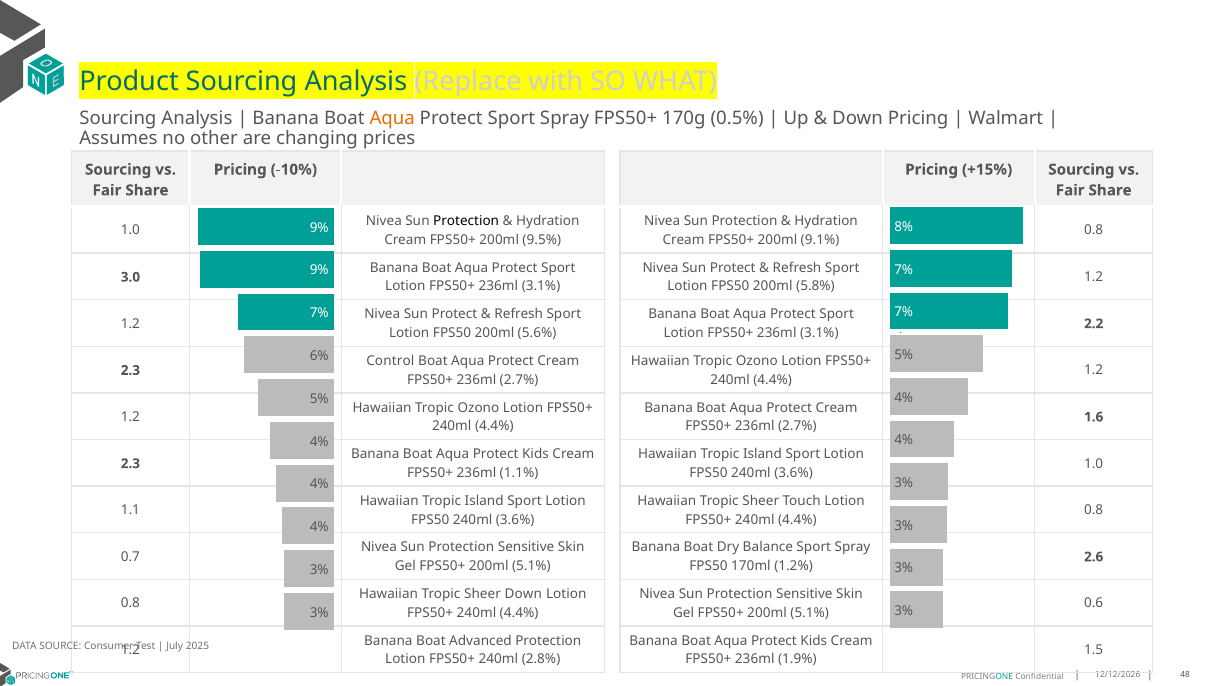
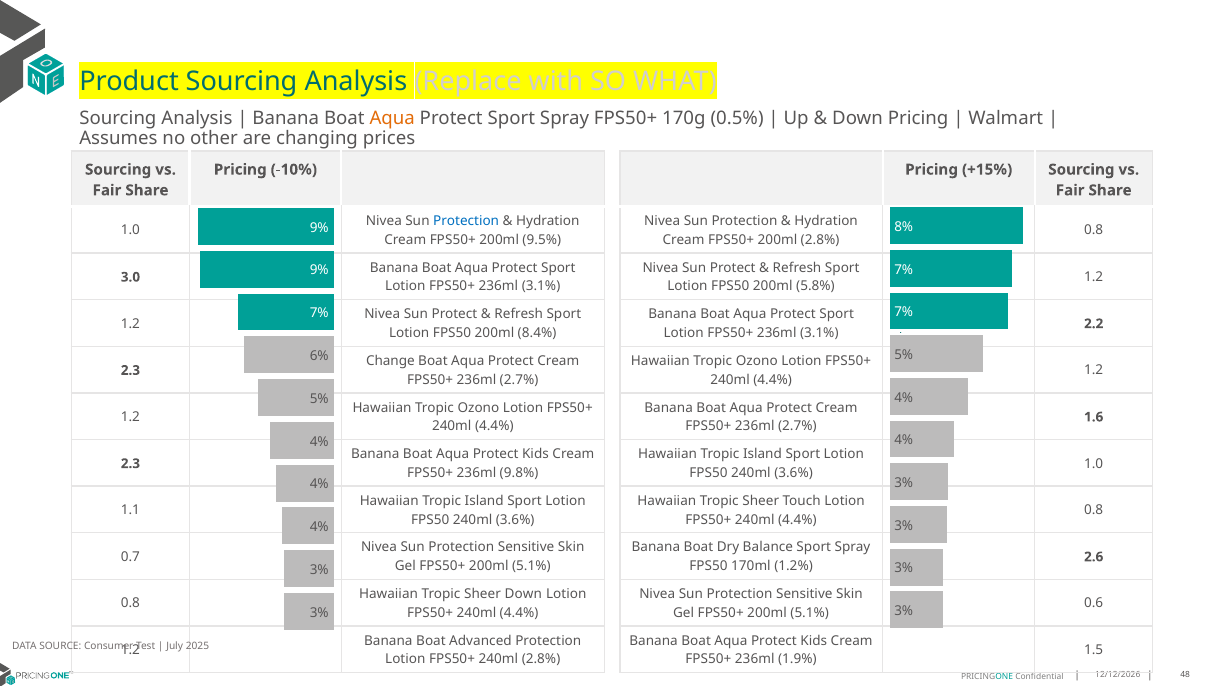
Protection at (466, 221) colour: black -> blue
200ml 9.1%: 9.1% -> 2.8%
5.6%: 5.6% -> 8.4%
Control: Control -> Change
1.1%: 1.1% -> 9.8%
